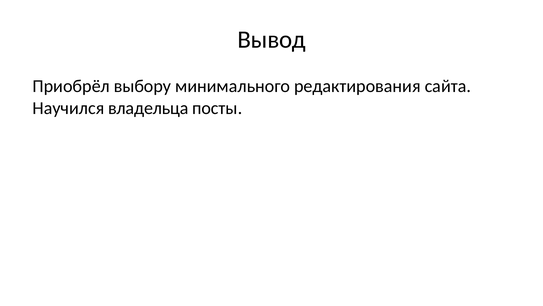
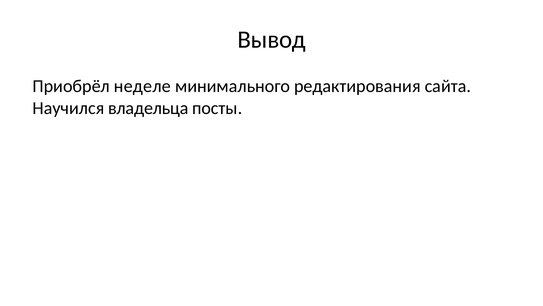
выбору: выбору -> неделе
